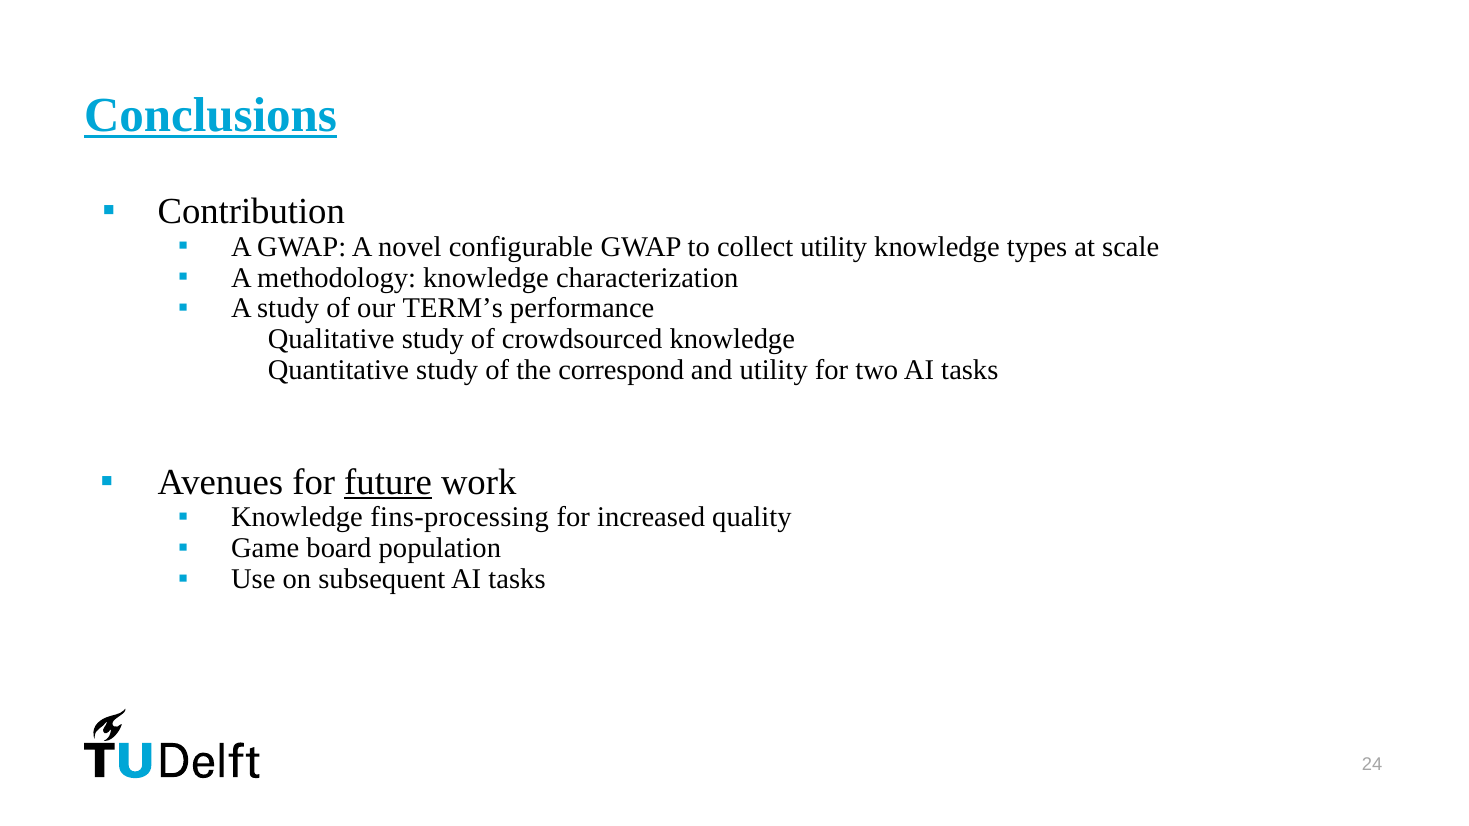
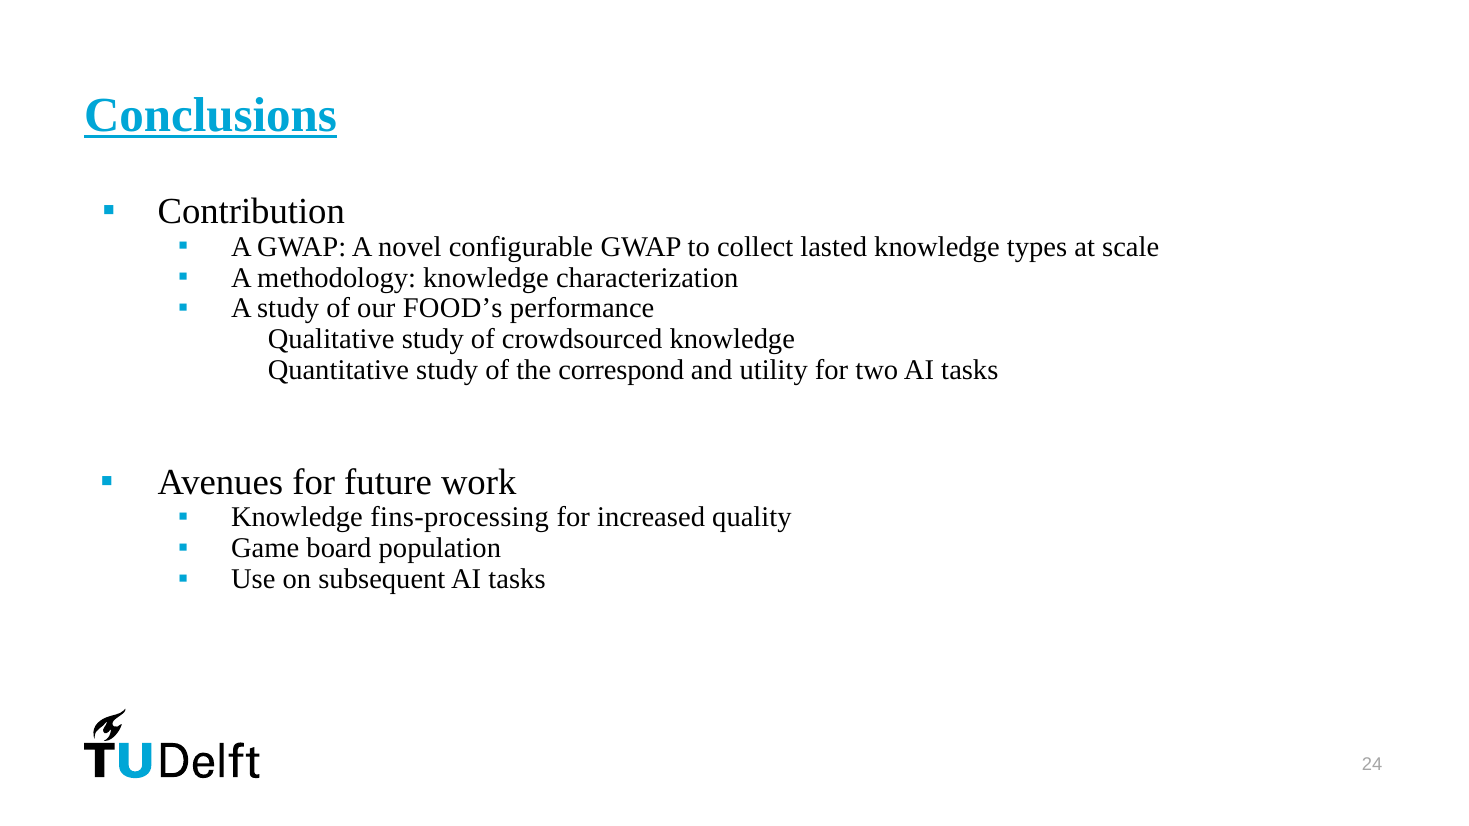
collect utility: utility -> lasted
TERM’s: TERM’s -> FOOD’s
future underline: present -> none
